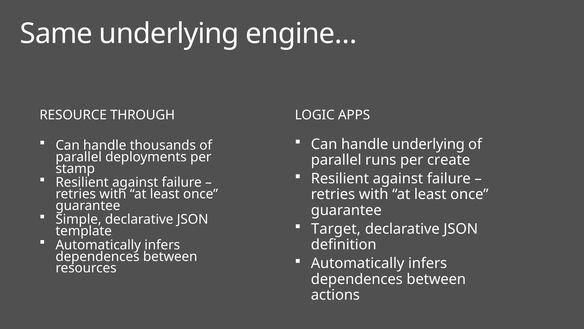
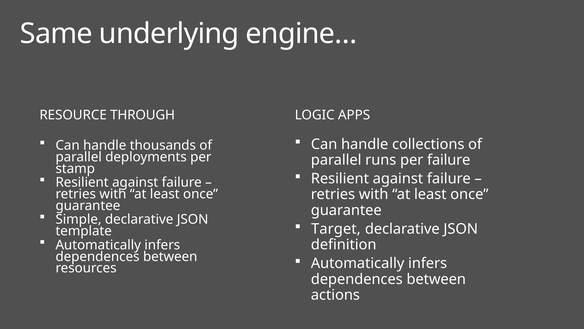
handle underlying: underlying -> collections
per create: create -> failure
